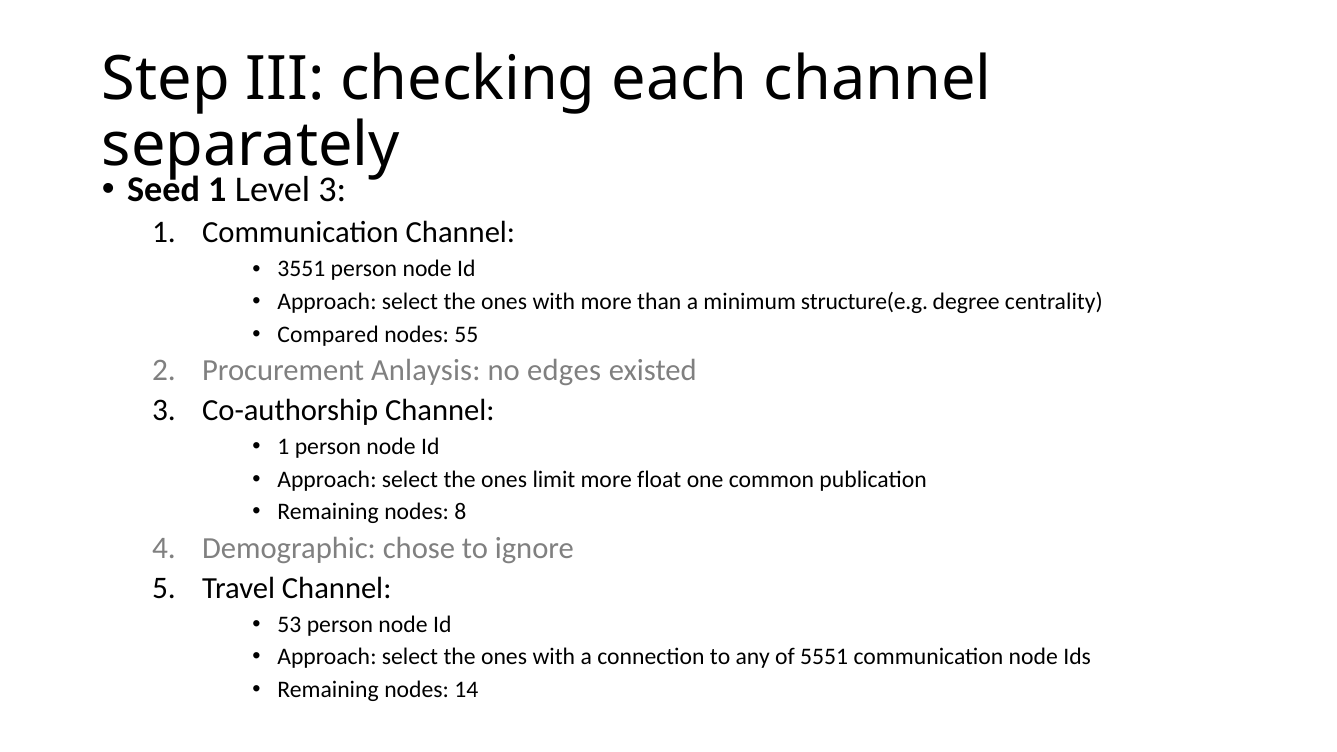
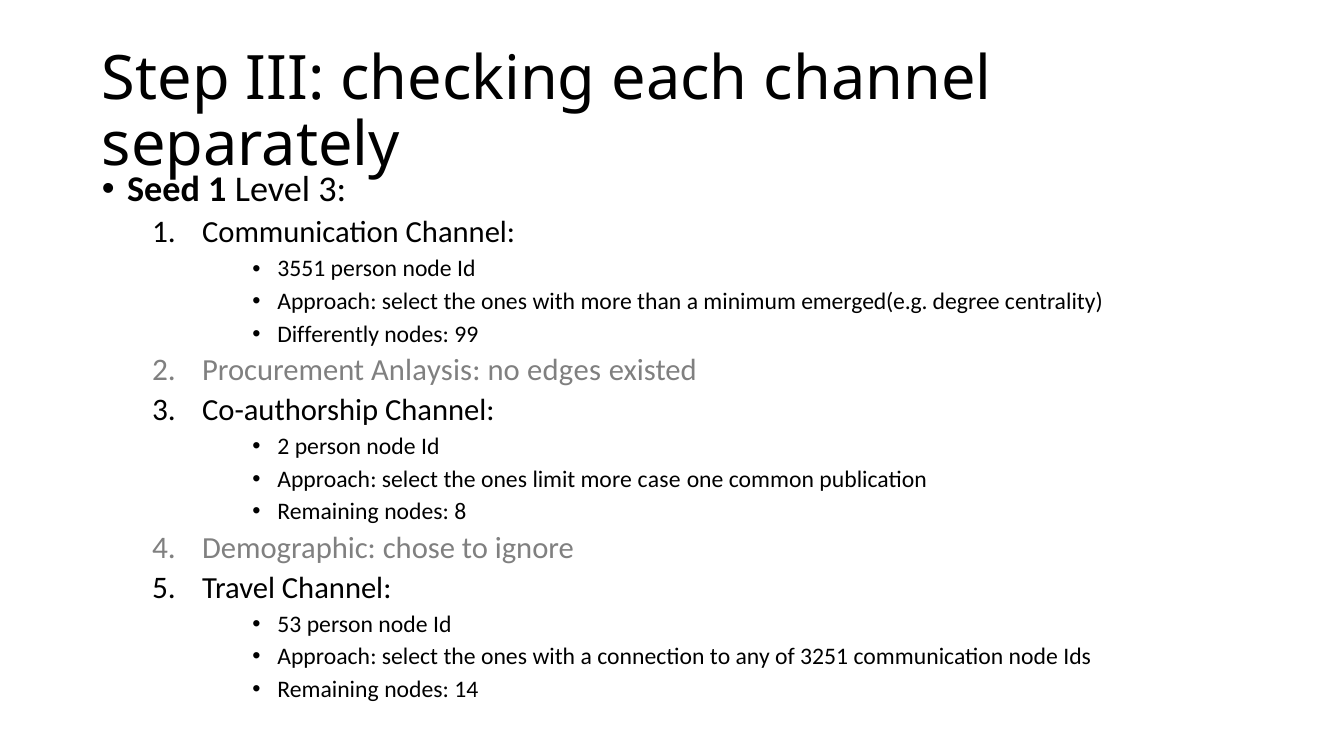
structure(e.g: structure(e.g -> emerged(e.g
Compared: Compared -> Differently
55: 55 -> 99
1 at (283, 447): 1 -> 2
float: float -> case
5551: 5551 -> 3251
